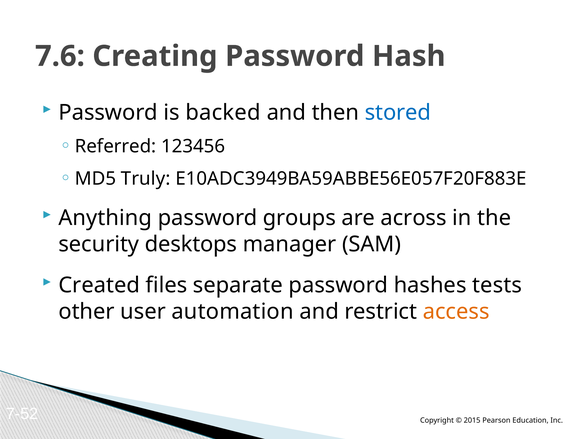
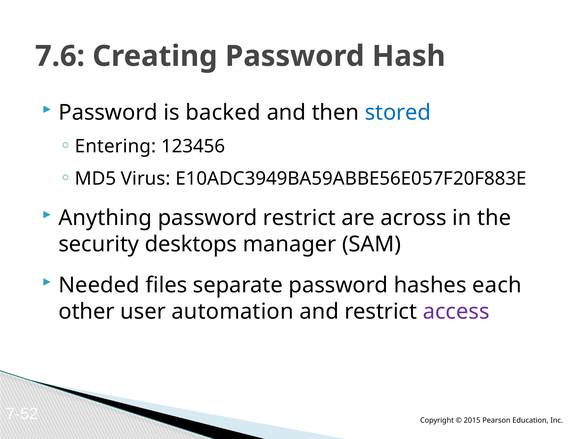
Referred: Referred -> Entering
Truly: Truly -> Virus
password groups: groups -> restrict
Created: Created -> Needed
tests: tests -> each
access colour: orange -> purple
